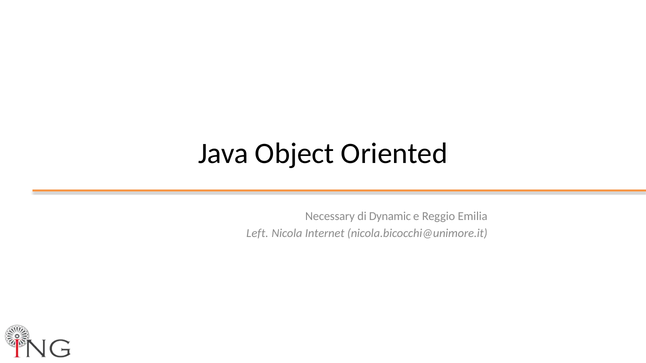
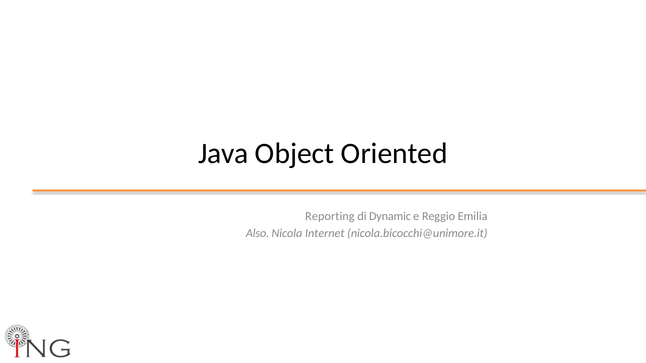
Necessary: Necessary -> Reporting
Left: Left -> Also
